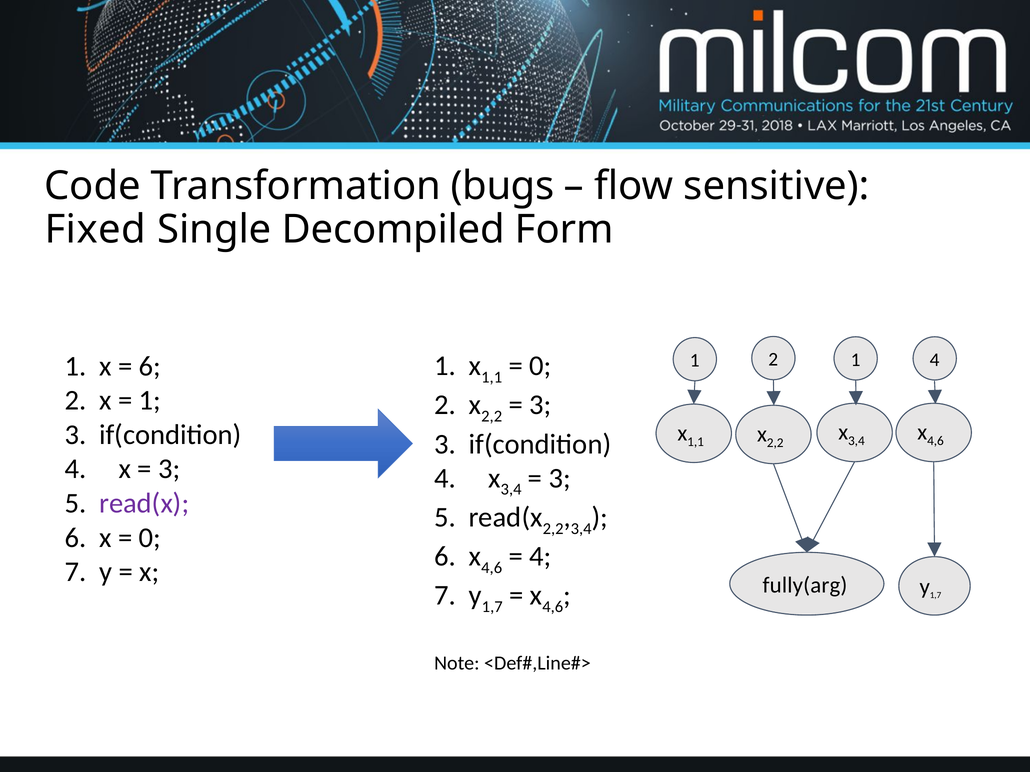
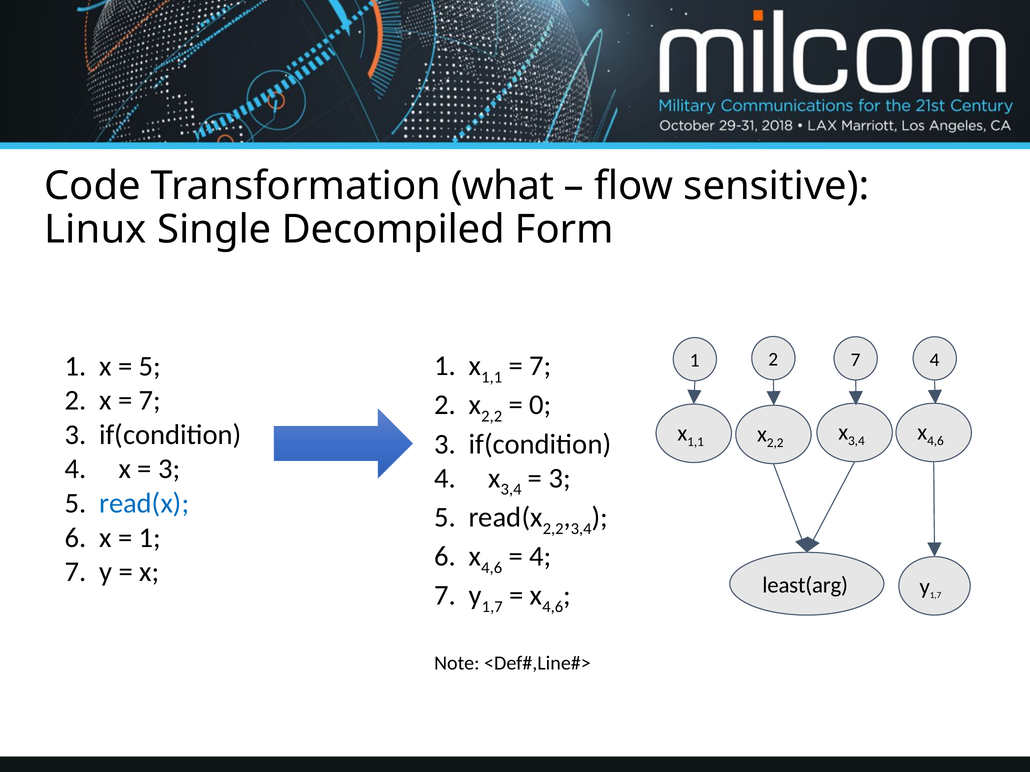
bugs: bugs -> what
Fixed: Fixed -> Linux
2 1: 1 -> 7
6 at (150, 366): 6 -> 5
0 at (540, 366): 0 -> 7
1 at (150, 401): 1 -> 7
3 at (540, 405): 3 -> 0
read(x at (144, 504) colour: purple -> blue
0 at (150, 538): 0 -> 1
fully(arg: fully(arg -> least(arg
